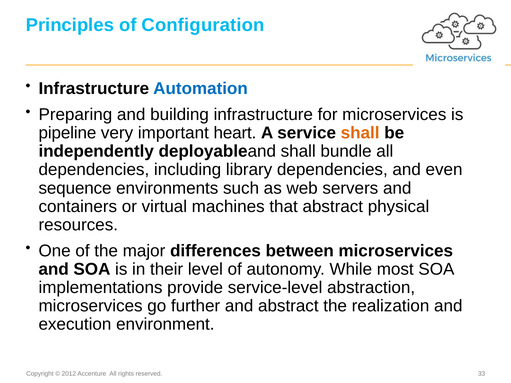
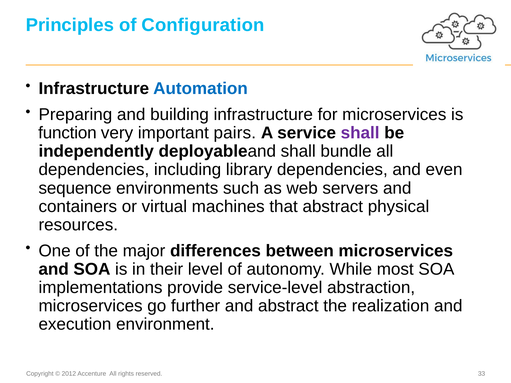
pipeline: pipeline -> function
heart: heart -> pairs
shall at (360, 133) colour: orange -> purple
